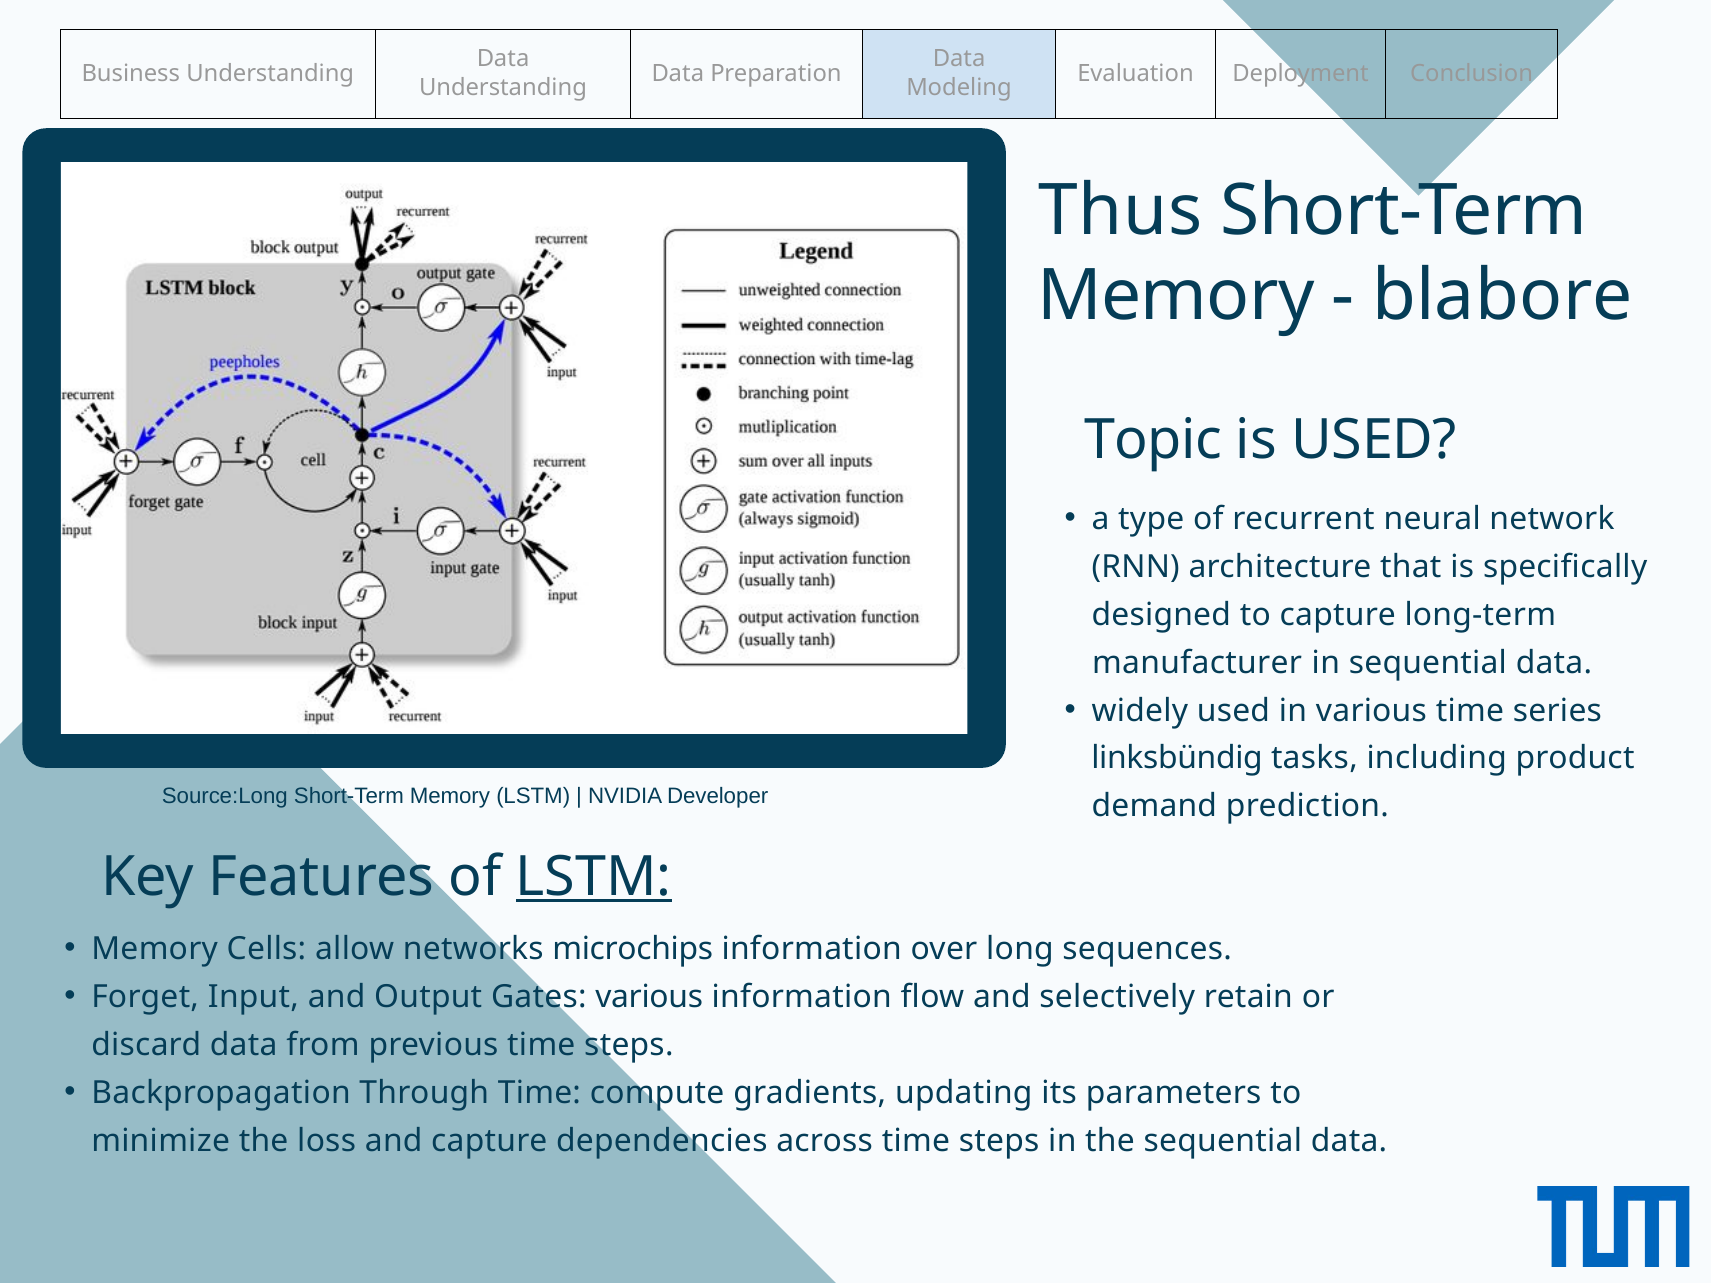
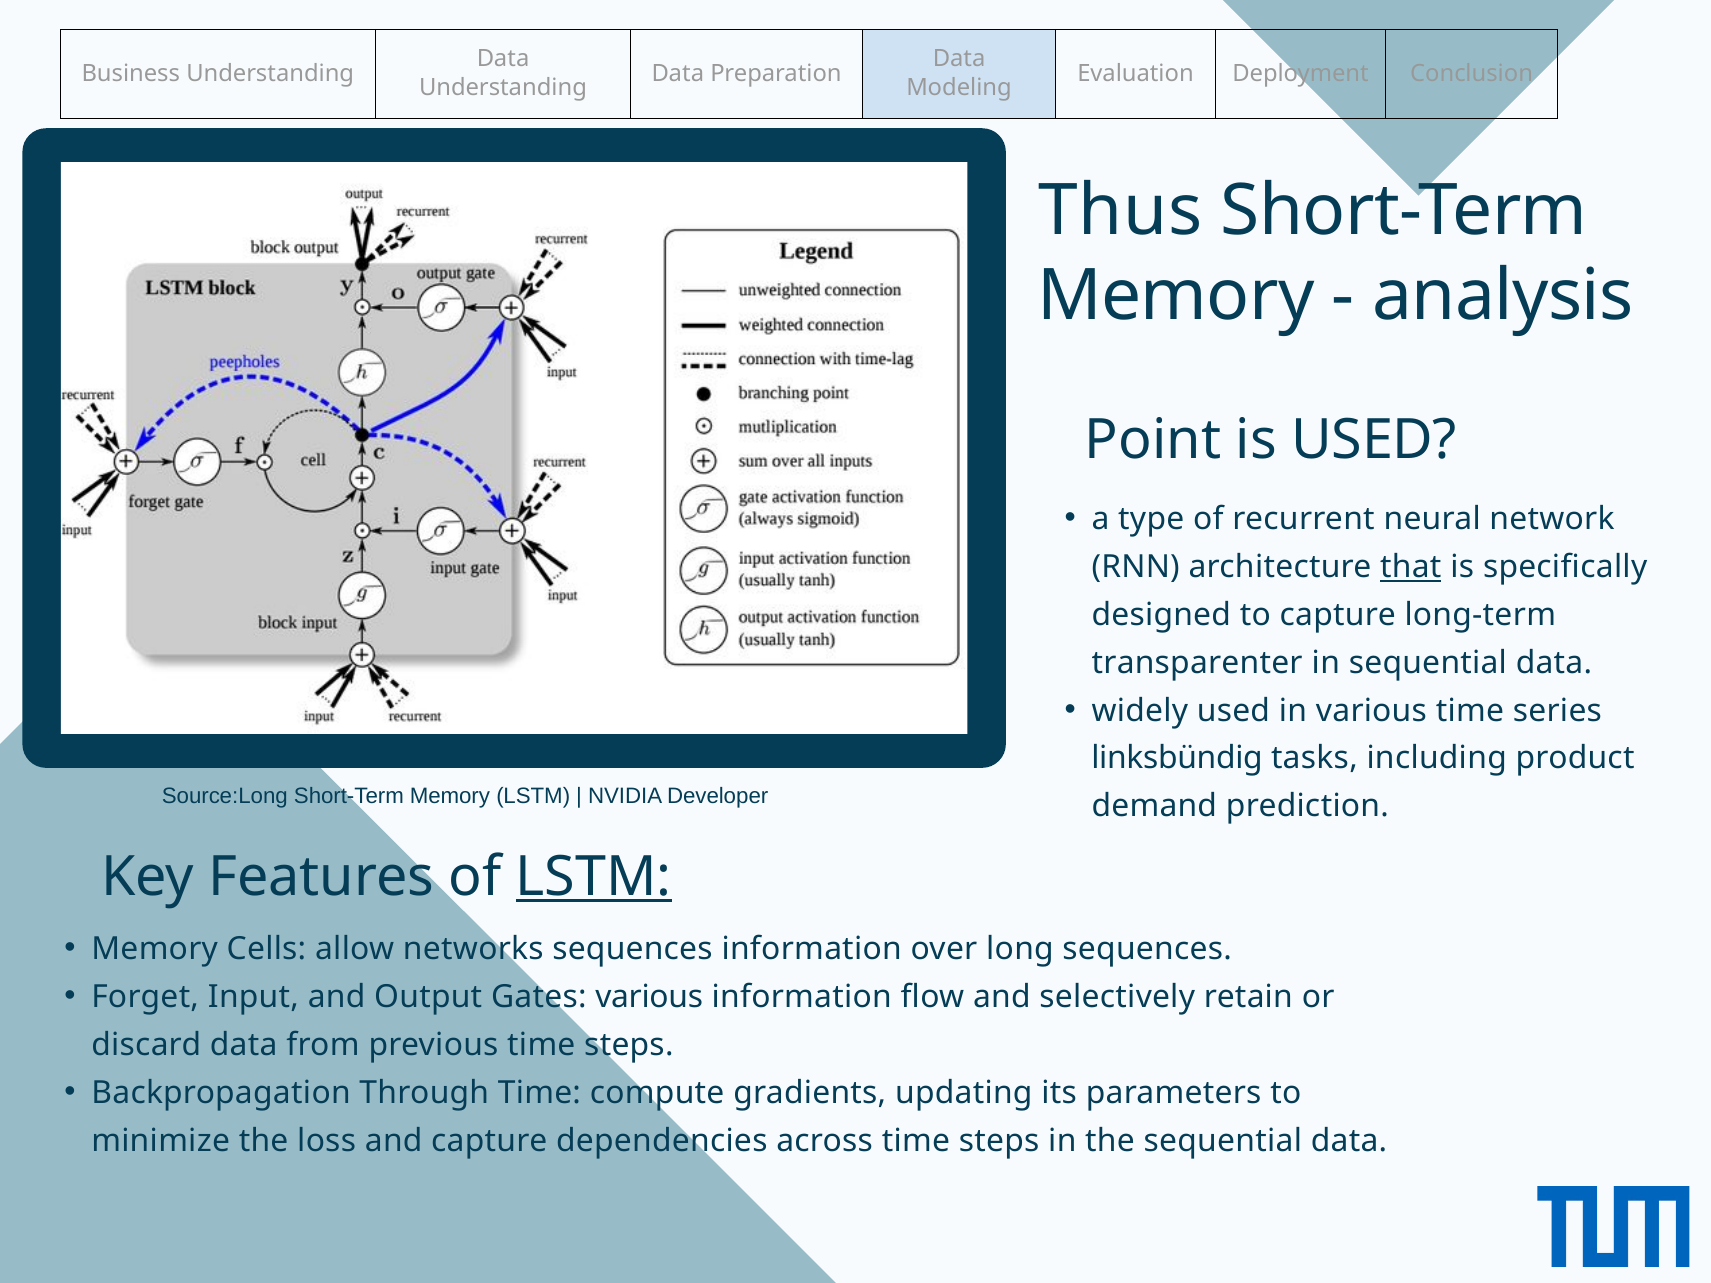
blabore: blabore -> analysis
Topic: Topic -> Point
that underline: none -> present
manufacturer: manufacturer -> transparenter
networks microchips: microchips -> sequences
